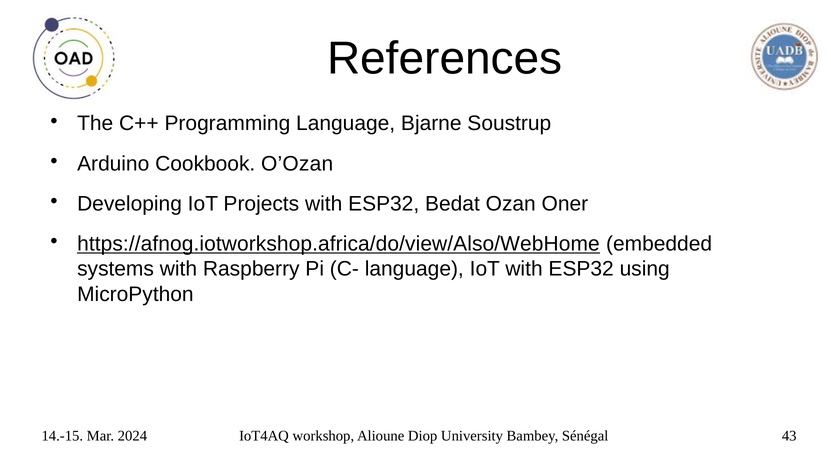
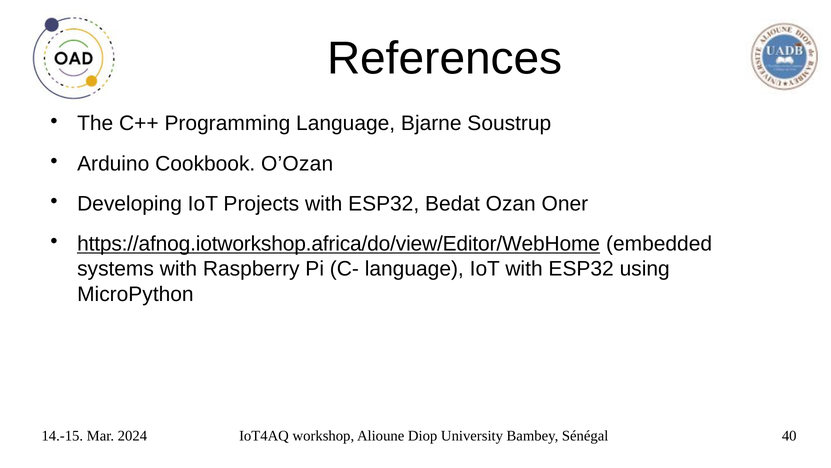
https://afnog.iotworkshop.africa/do/view/Also/WebHome: https://afnog.iotworkshop.africa/do/view/Also/WebHome -> https://afnog.iotworkshop.africa/do/view/Editor/WebHome
43: 43 -> 40
